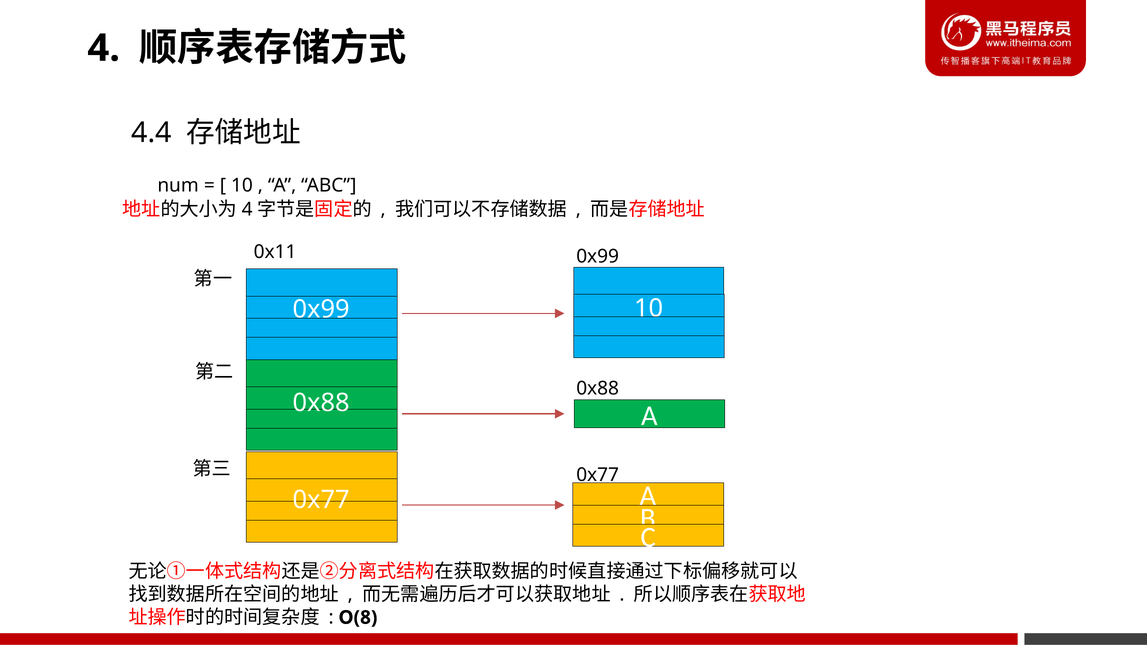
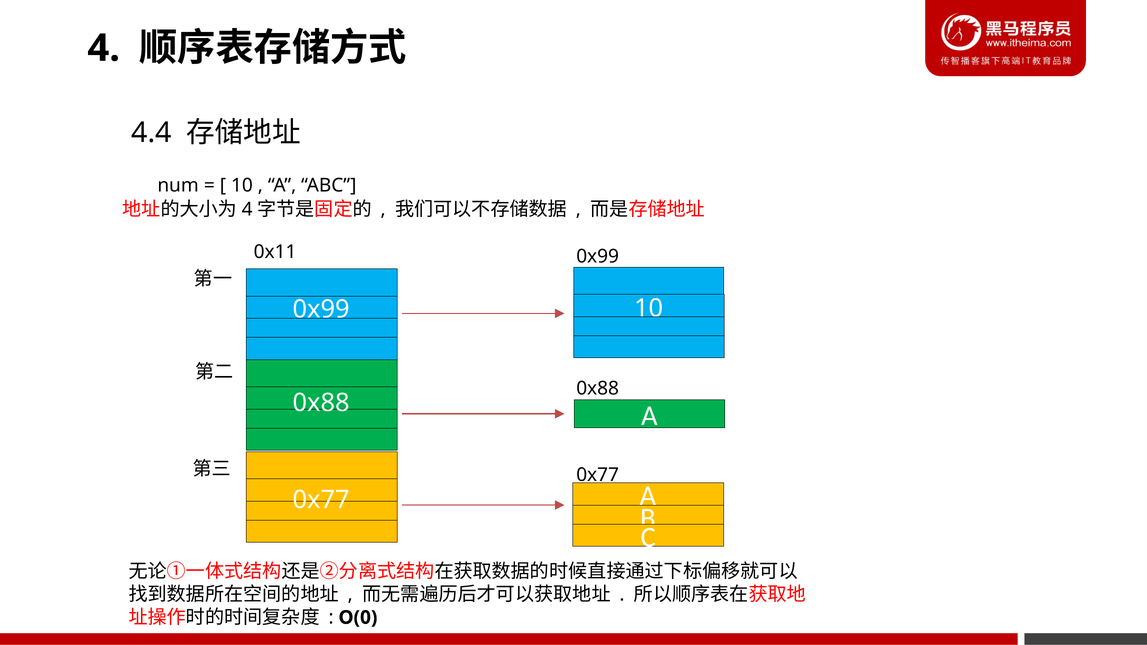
O(8: O(8 -> O(0
